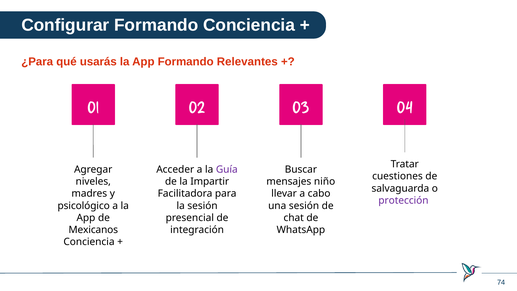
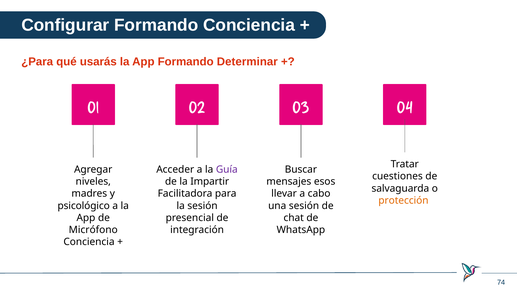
Relevantes: Relevantes -> Determinar
niño: niño -> esos
protección colour: purple -> orange
Mexicanos: Mexicanos -> Micrófono
